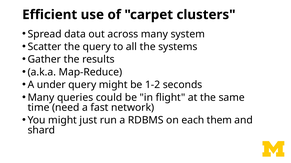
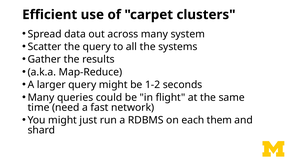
under: under -> larger
